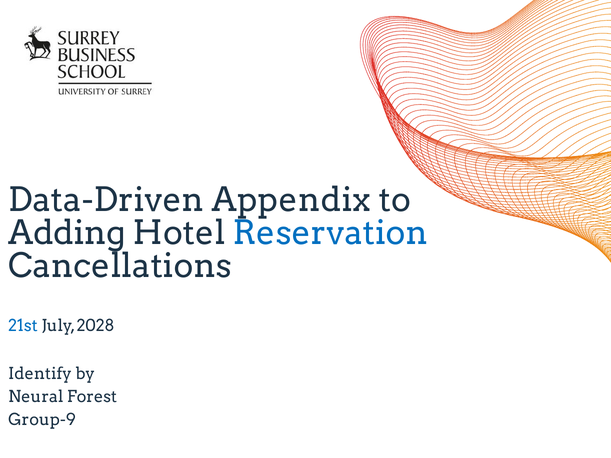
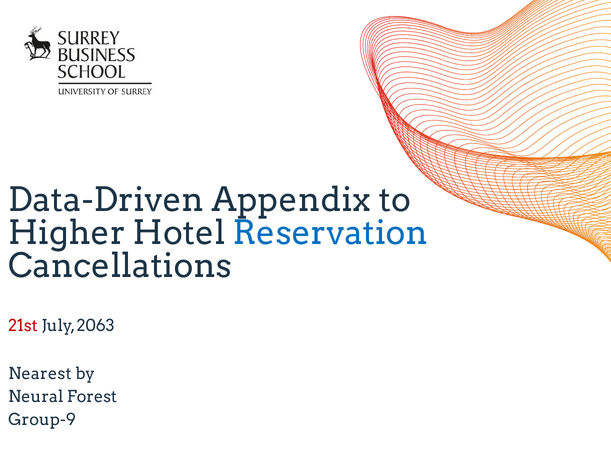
Adding: Adding -> Higher
21st colour: blue -> red
2028: 2028 -> 2063
Identify: Identify -> Nearest
